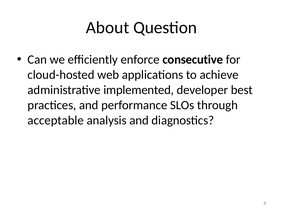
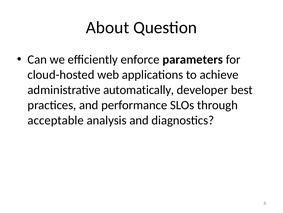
consecutive: consecutive -> parameters
implemented: implemented -> automatically
